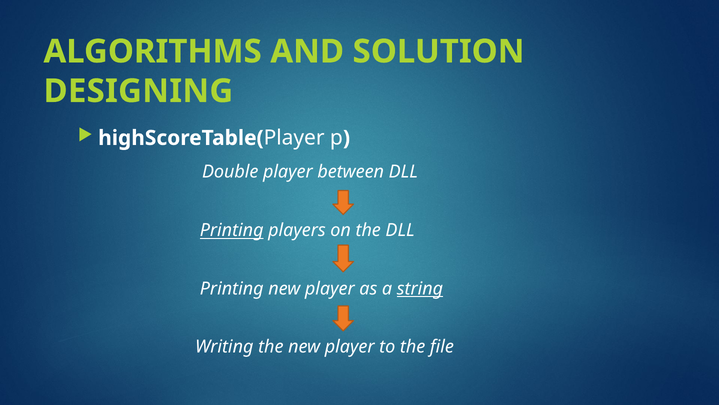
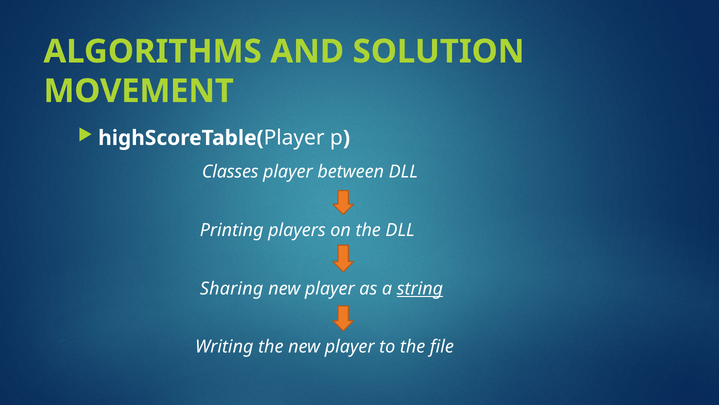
DESIGNING: DESIGNING -> MOVEMENT
Double: Double -> Classes
Printing at (232, 230) underline: present -> none
Printing at (232, 288): Printing -> Sharing
